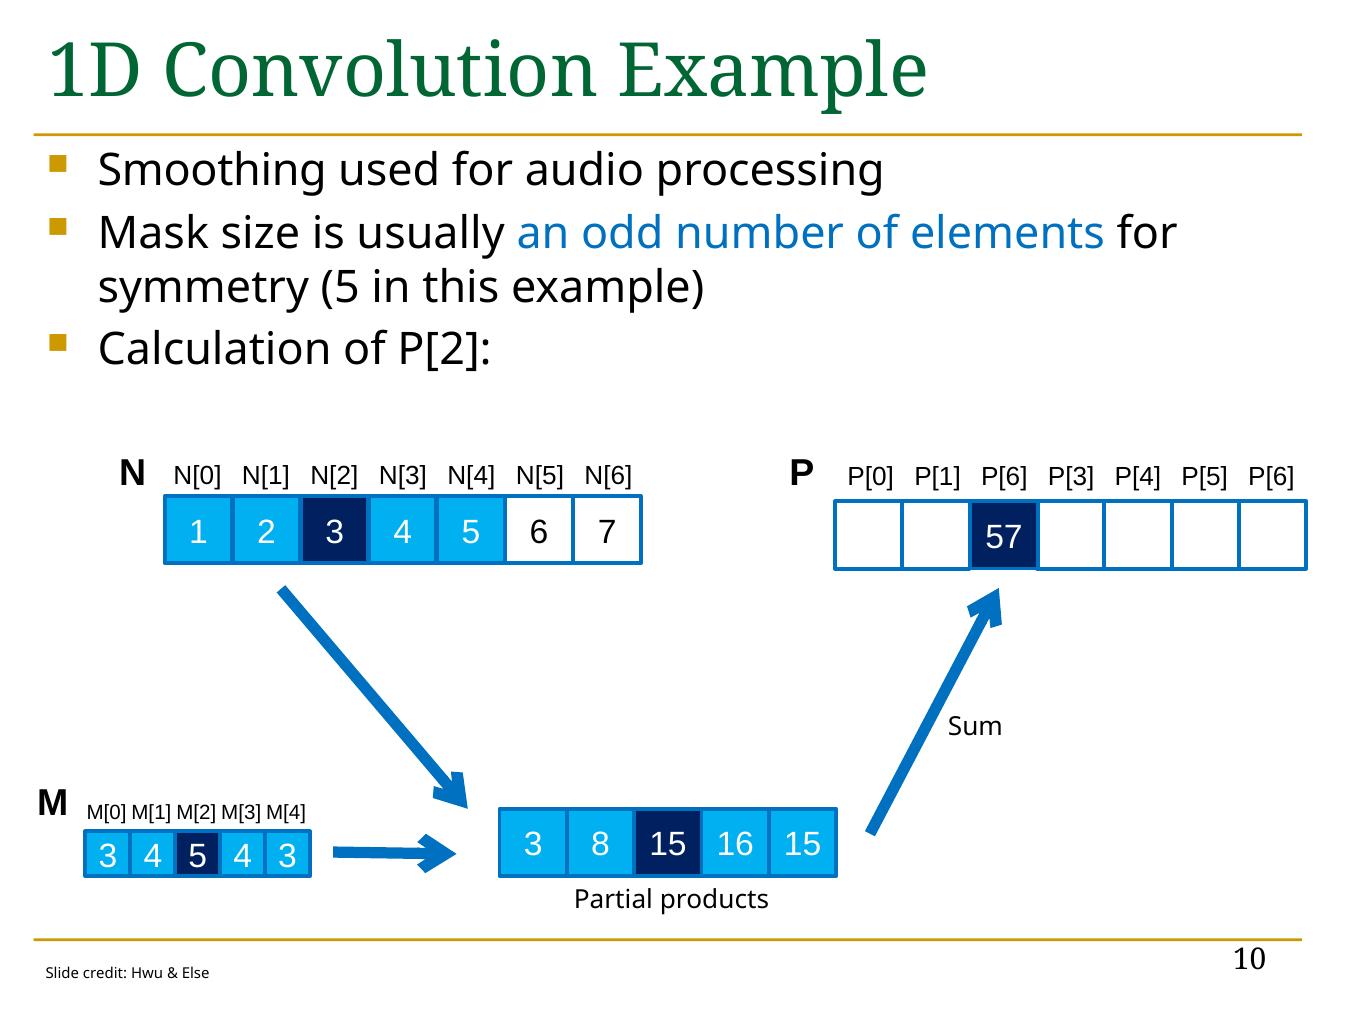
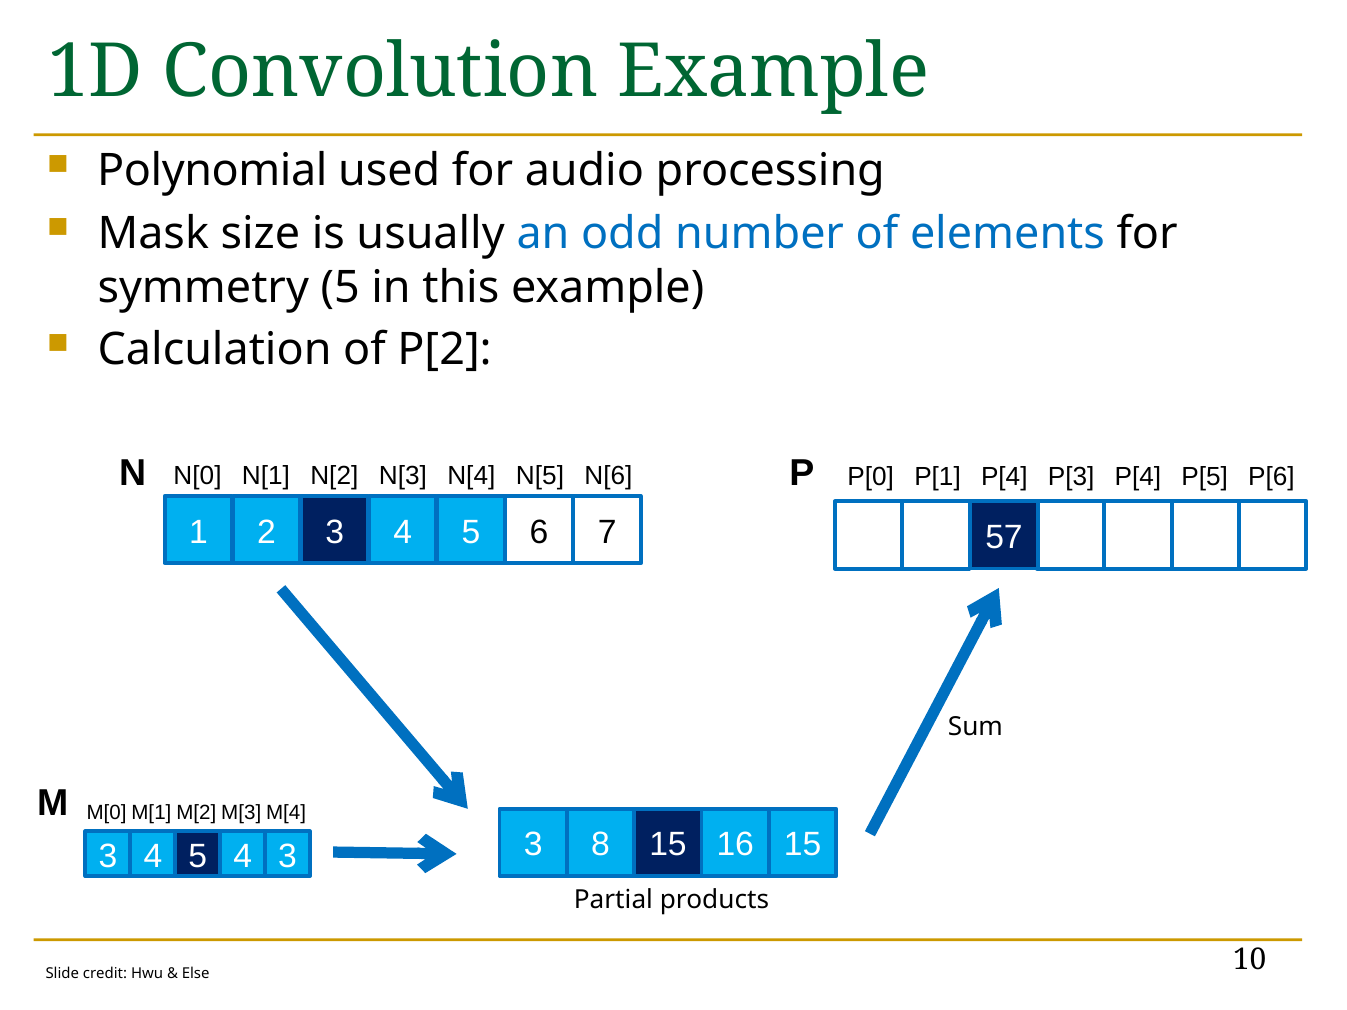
Smoothing: Smoothing -> Polynomial
P[1 P[6: P[6 -> P[4
